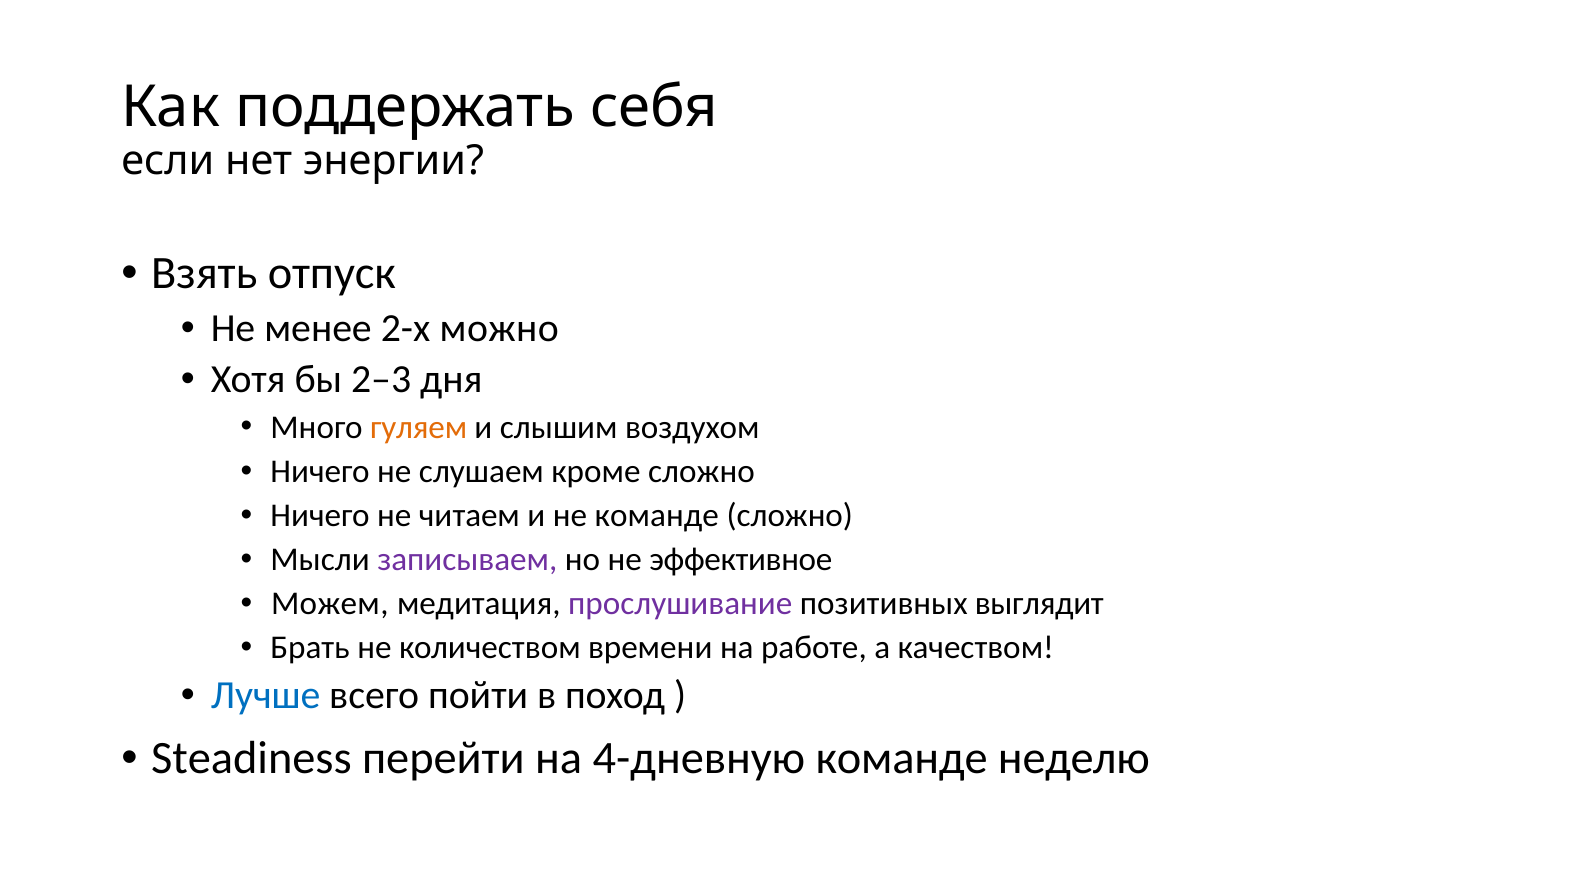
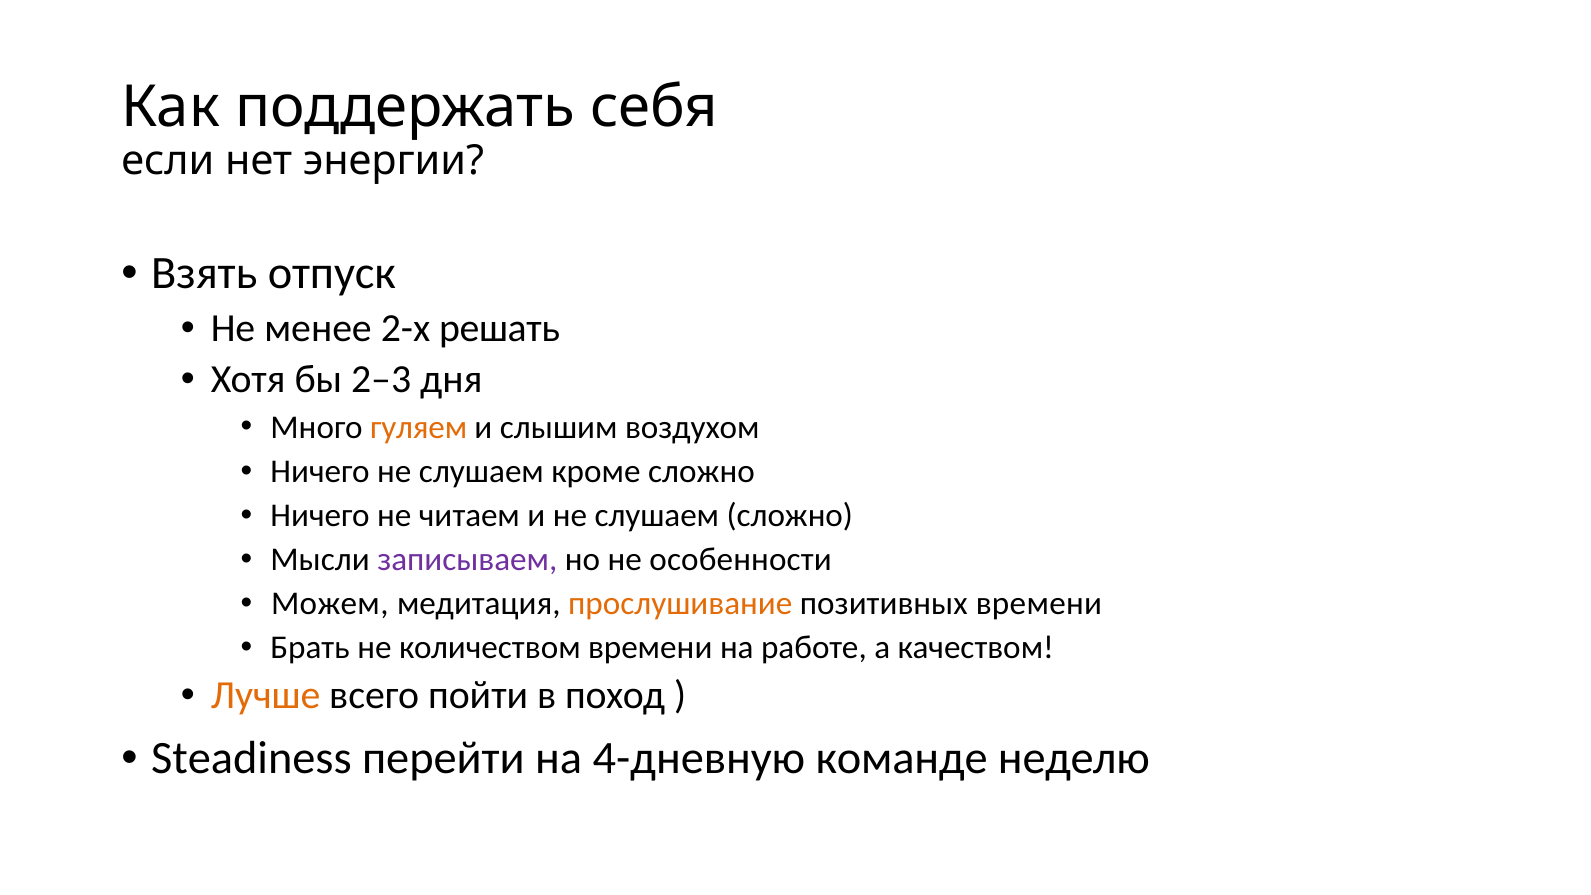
можно: можно -> решать
и не команде: команде -> слушаем
эффективное: эффективное -> особенности
прослушивание colour: purple -> orange
позитивных выглядит: выглядит -> времени
Лучше colour: blue -> orange
